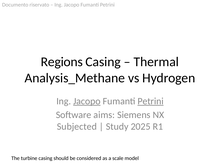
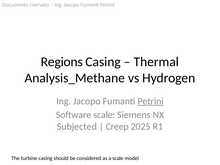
Jacopo at (87, 101) underline: present -> none
Software aims: aims -> scale
Study: Study -> Creep
